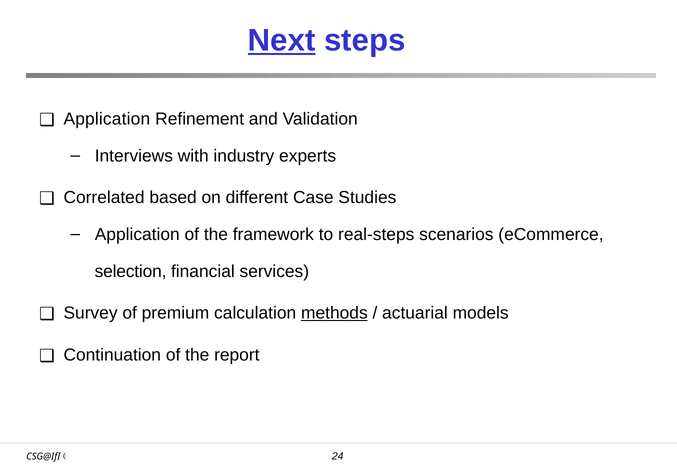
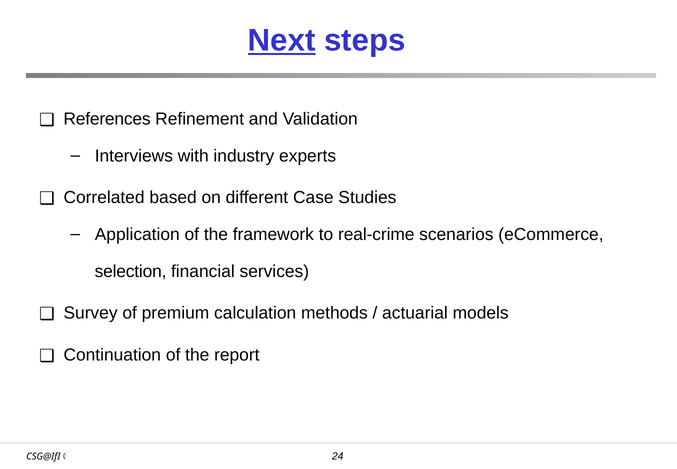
Application at (107, 119): Application -> References
real-steps: real-steps -> real-crime
methods underline: present -> none
